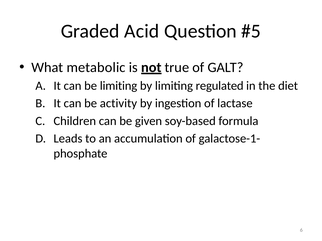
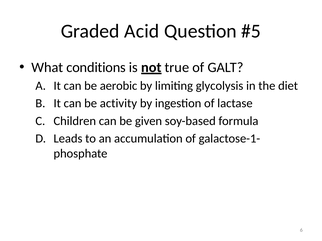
metabolic: metabolic -> conditions
be limiting: limiting -> aerobic
regulated: regulated -> glycolysis
